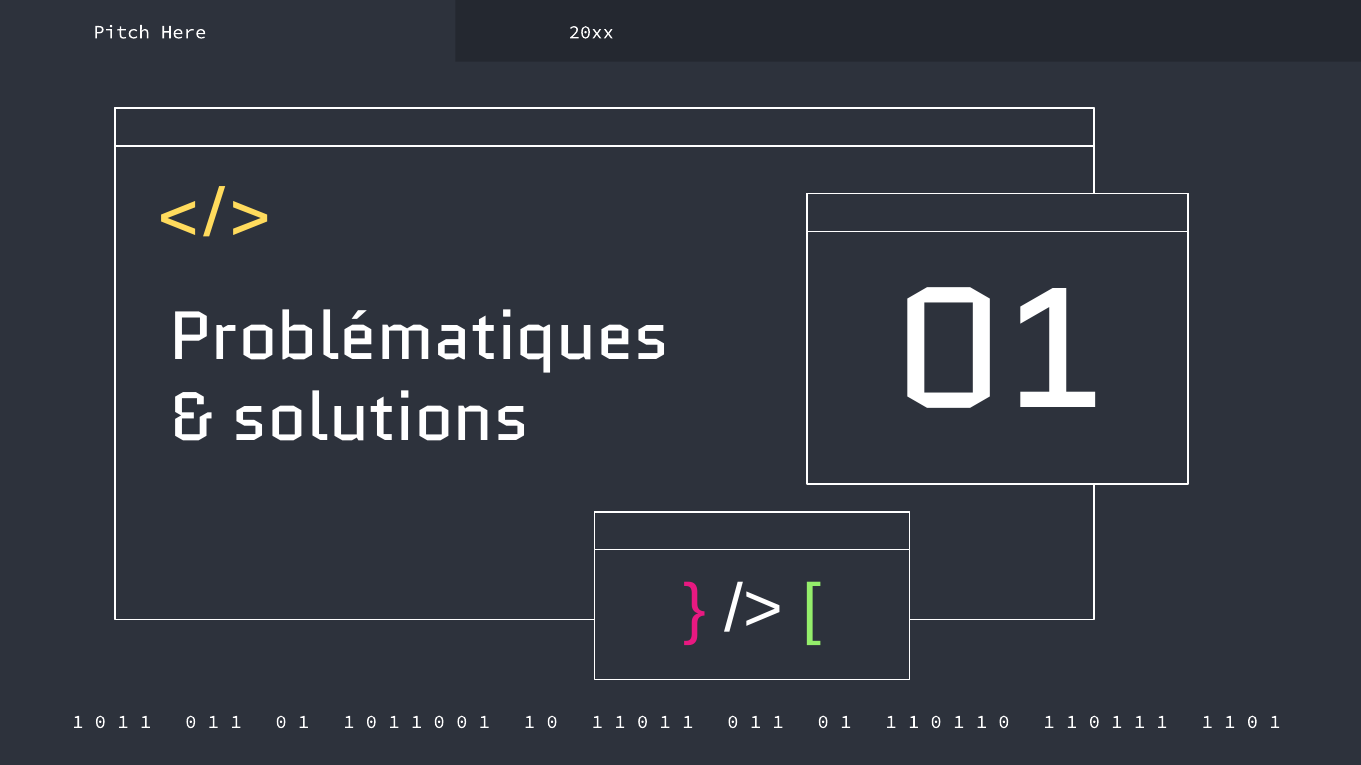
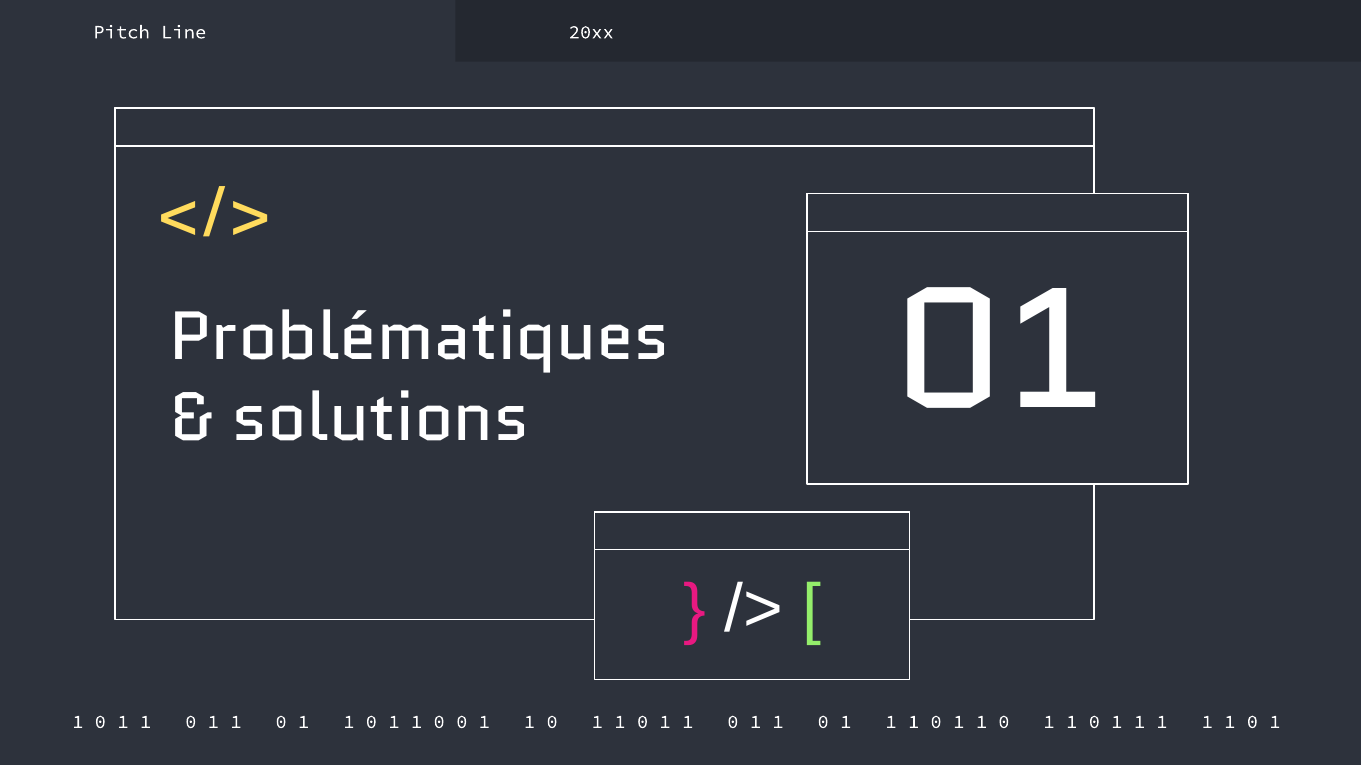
Here: Here -> Line
